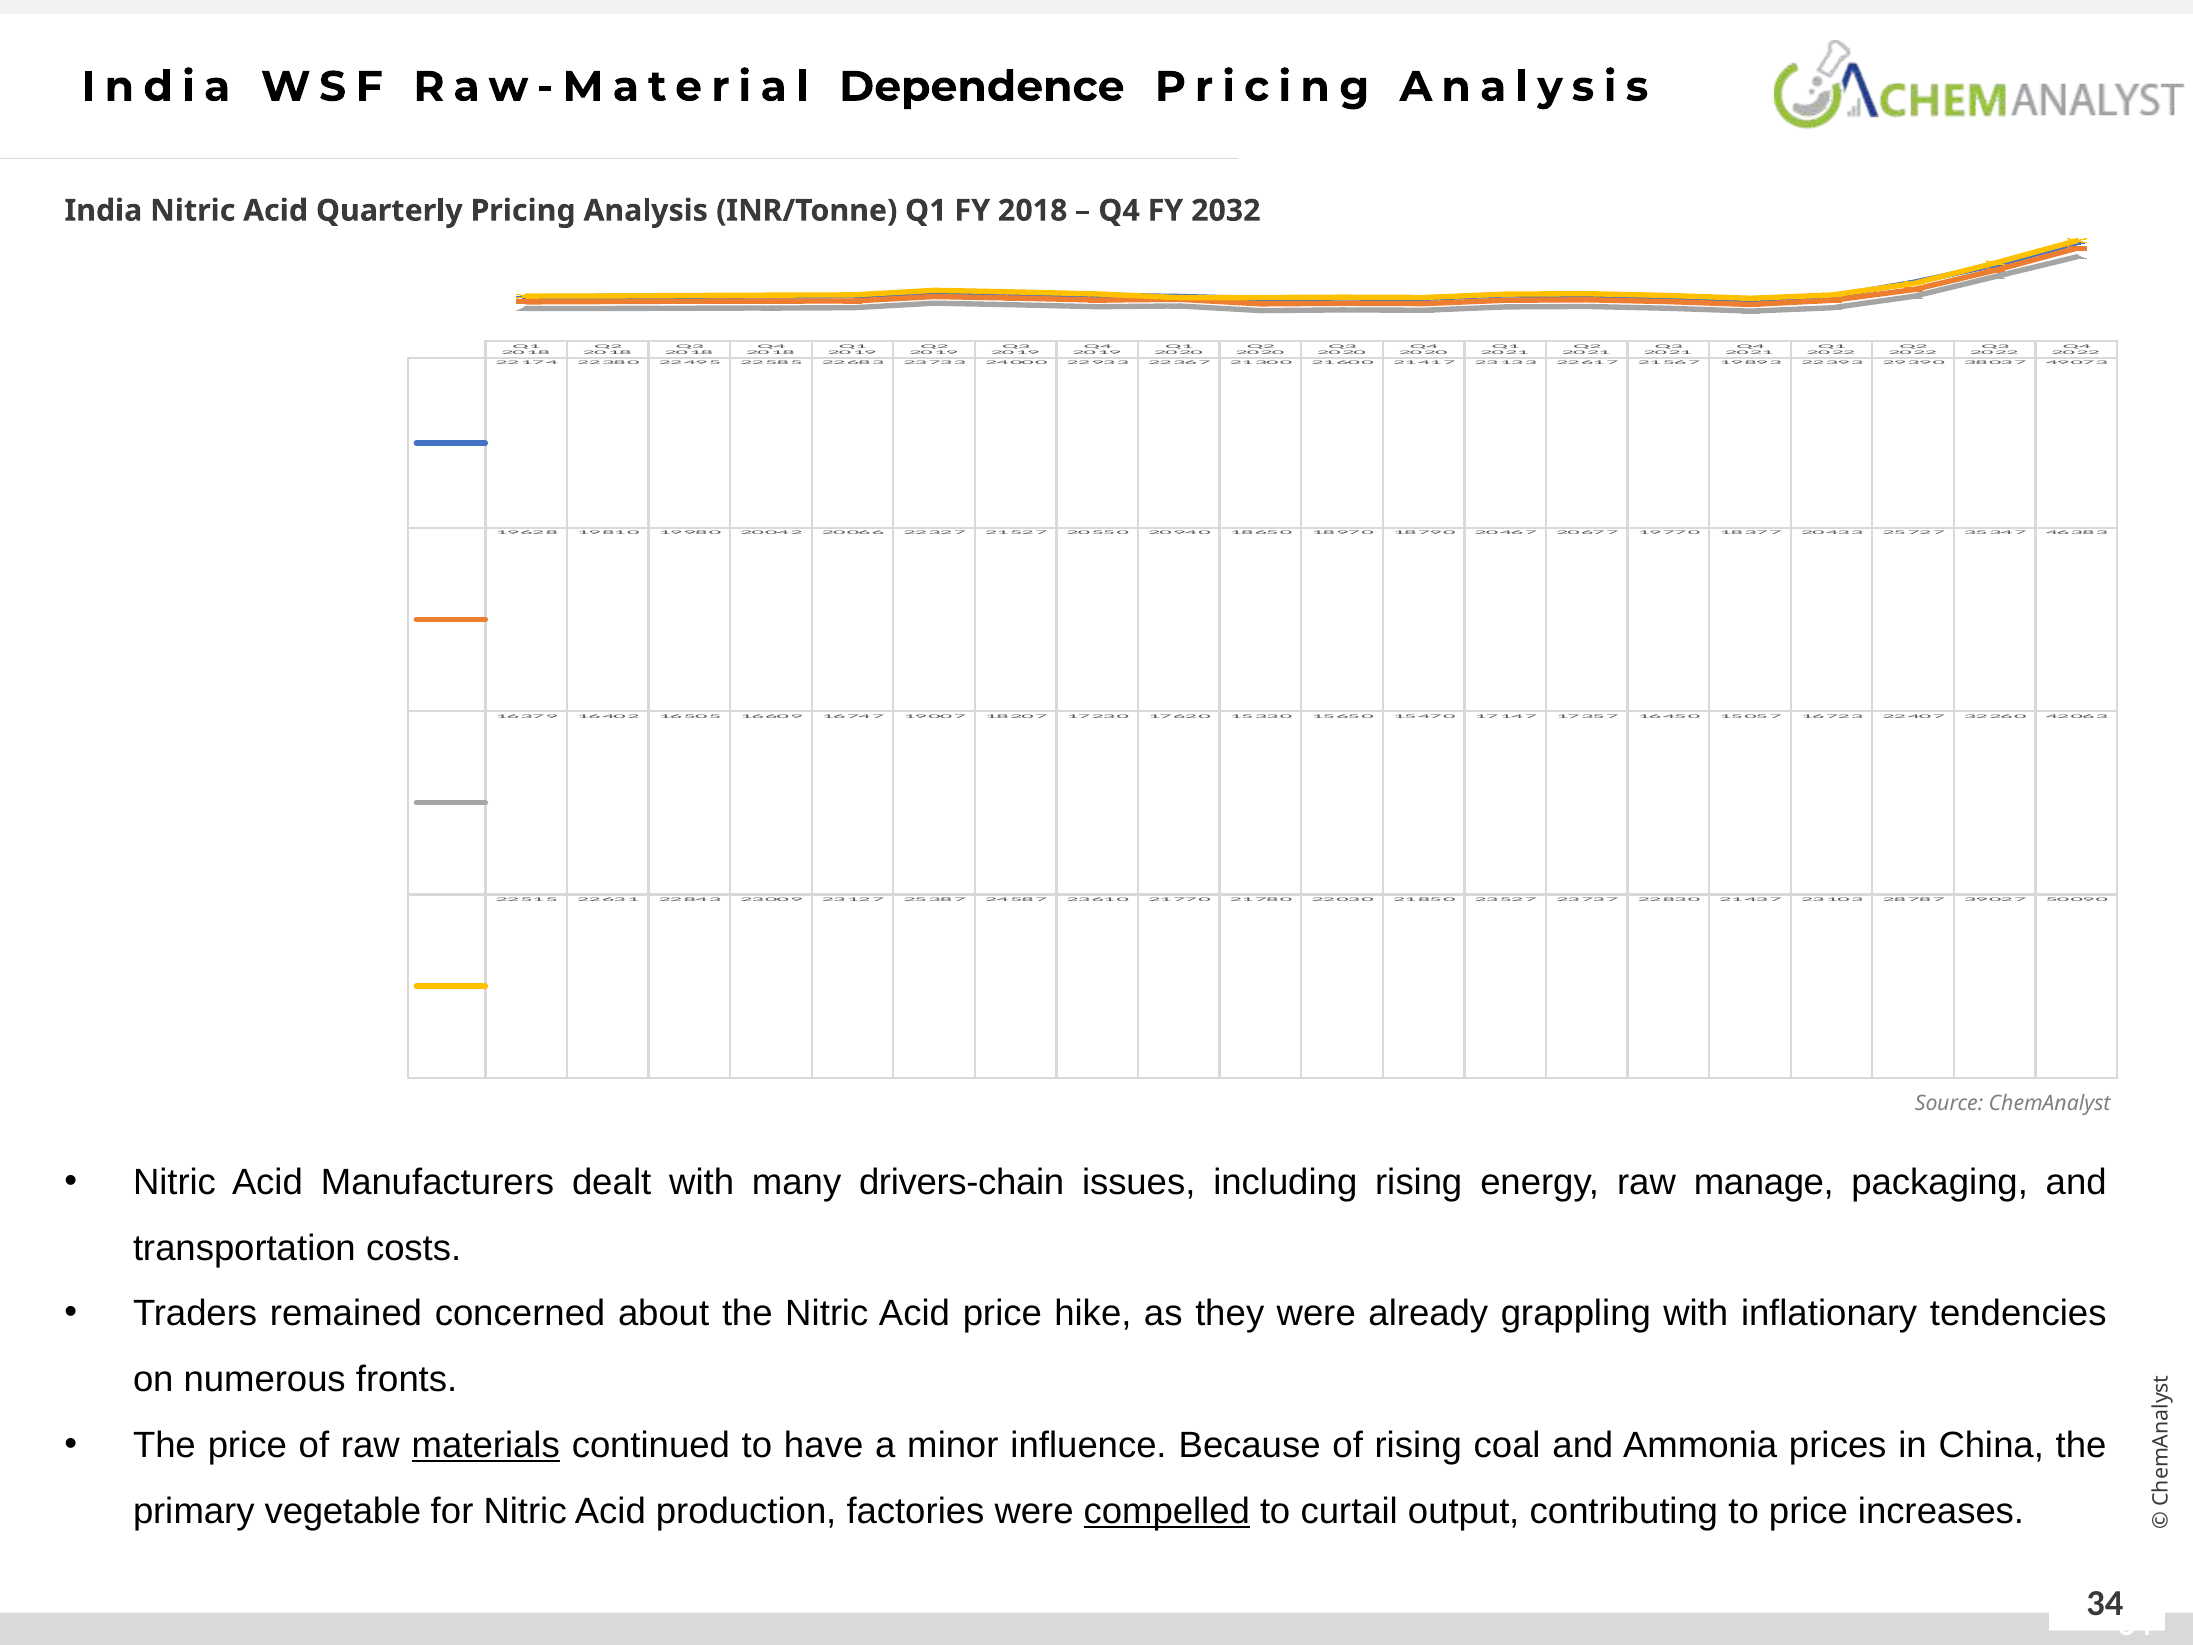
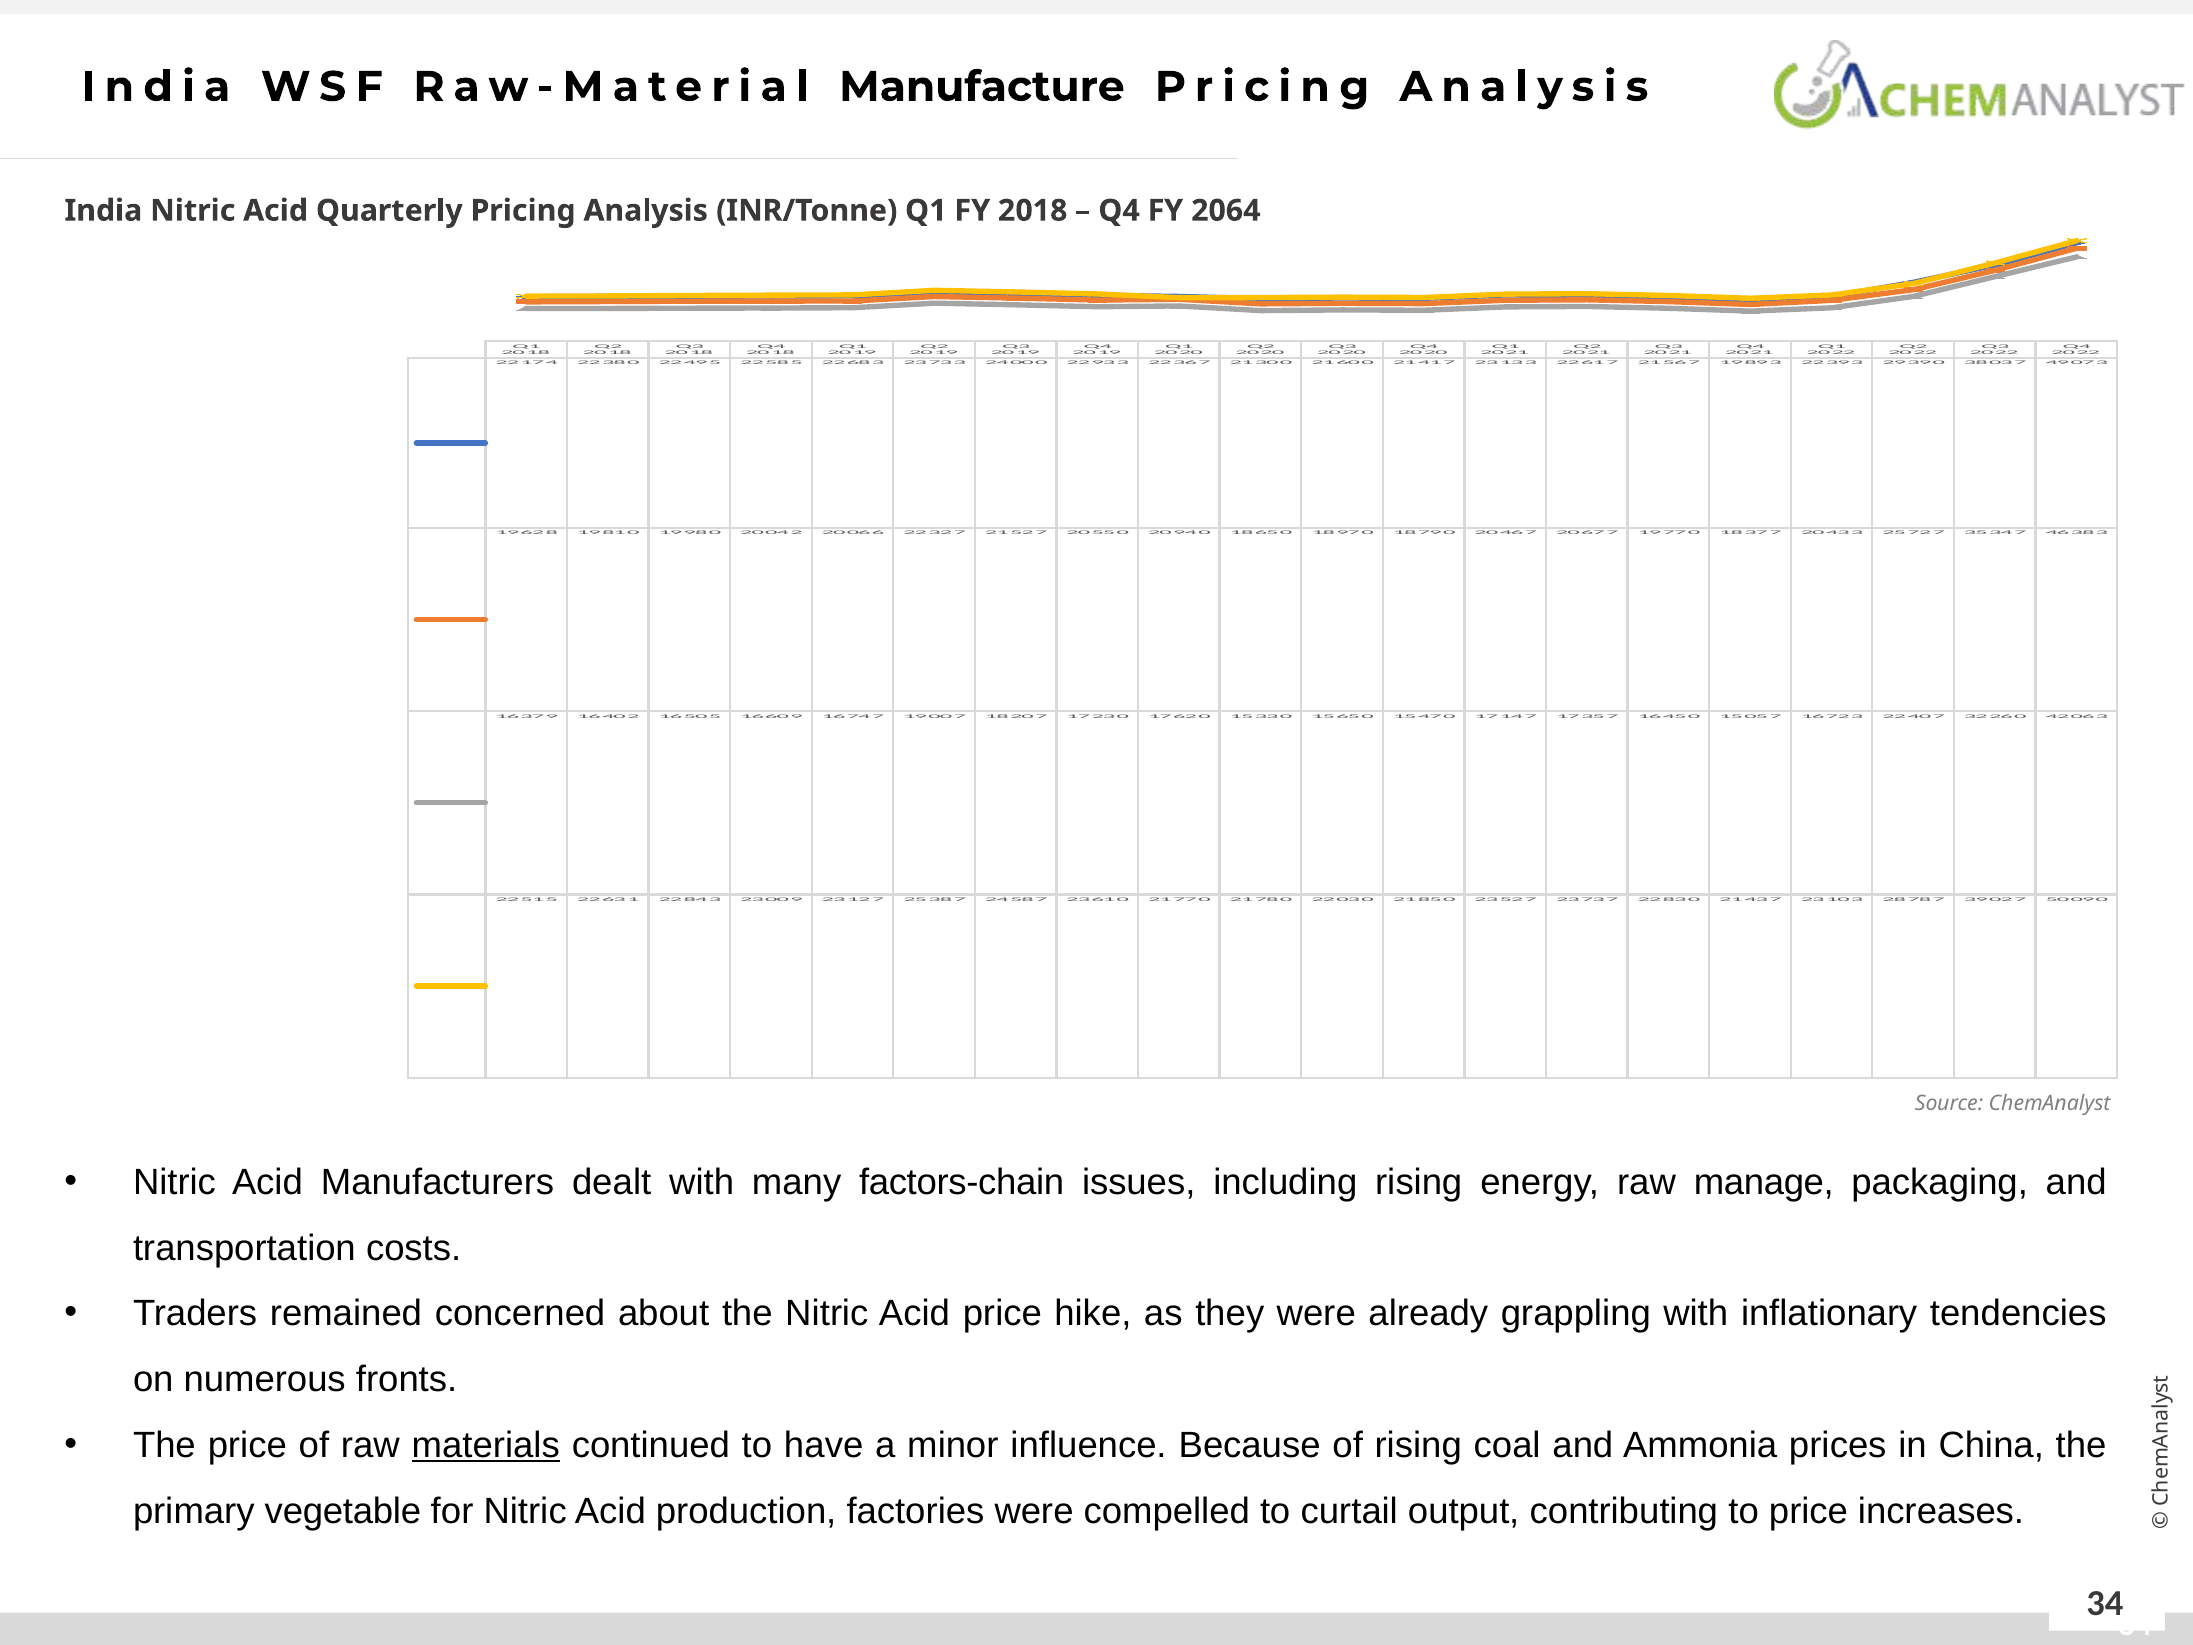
Dependence: Dependence -> Manufacture
2032: 2032 -> 2064
drivers-chain: drivers-chain -> factors-chain
compelled underline: present -> none
